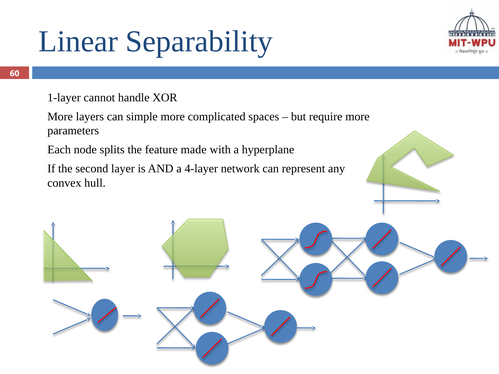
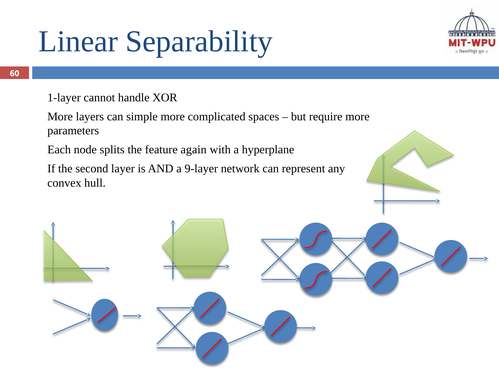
made: made -> again
4-layer: 4-layer -> 9-layer
